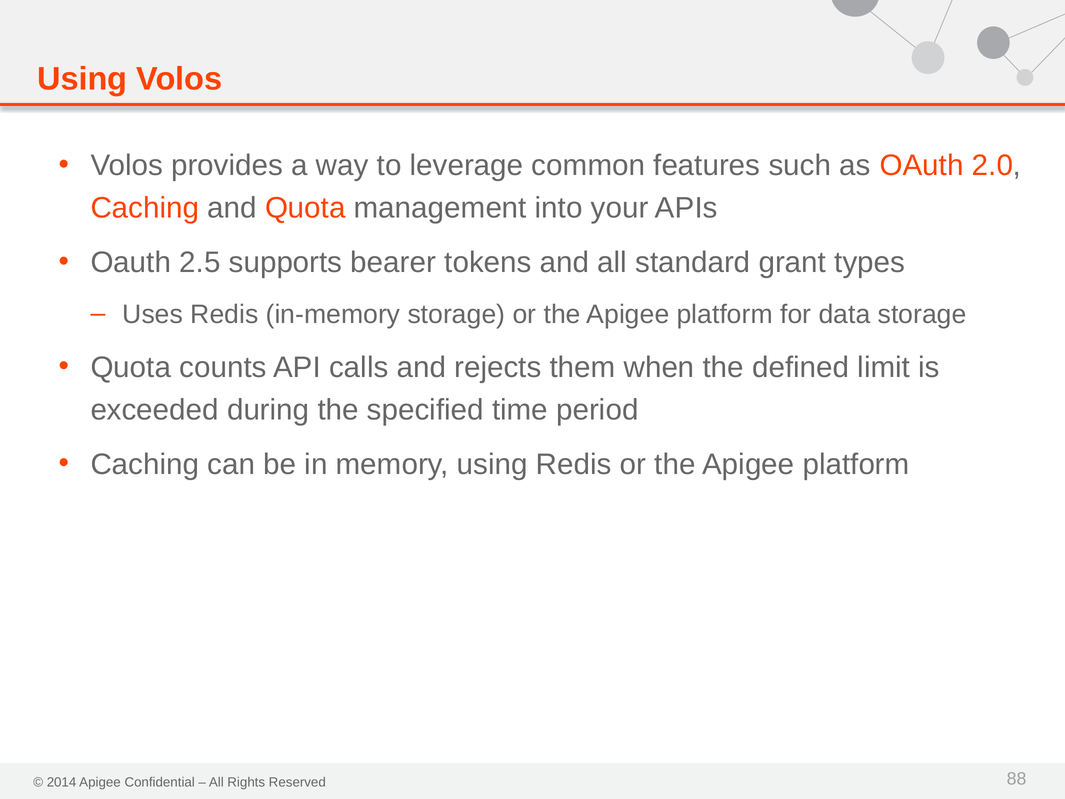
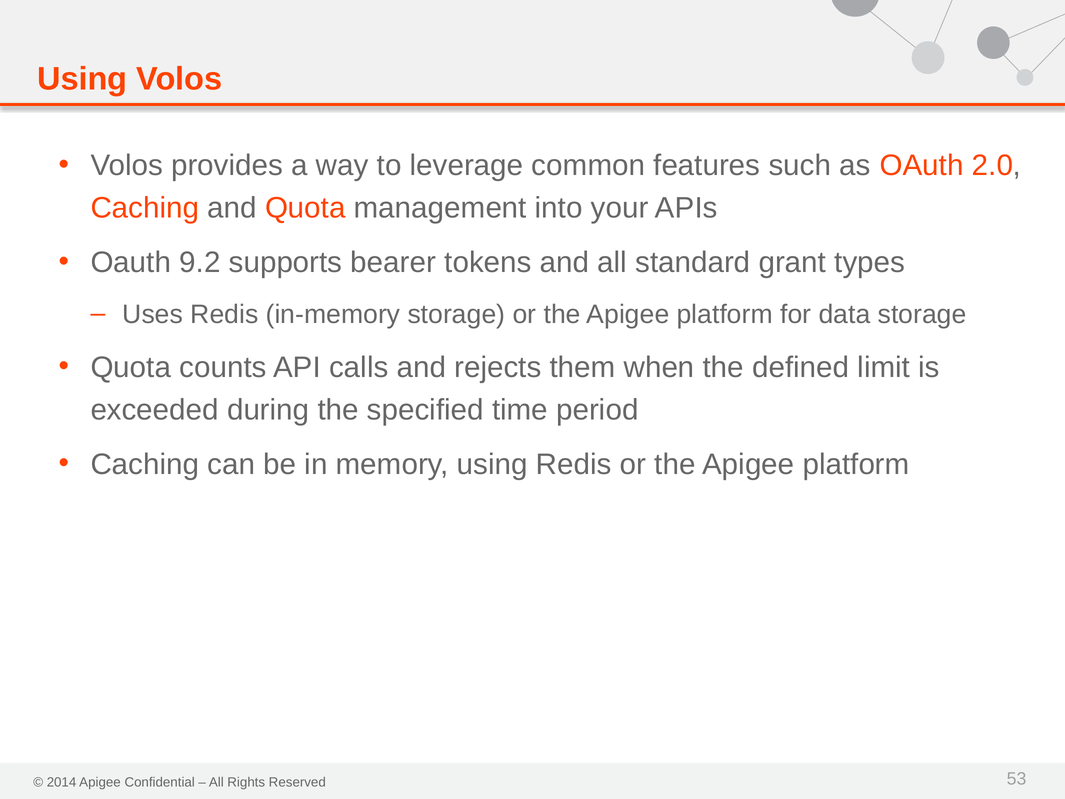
2.5: 2.5 -> 9.2
88: 88 -> 53
